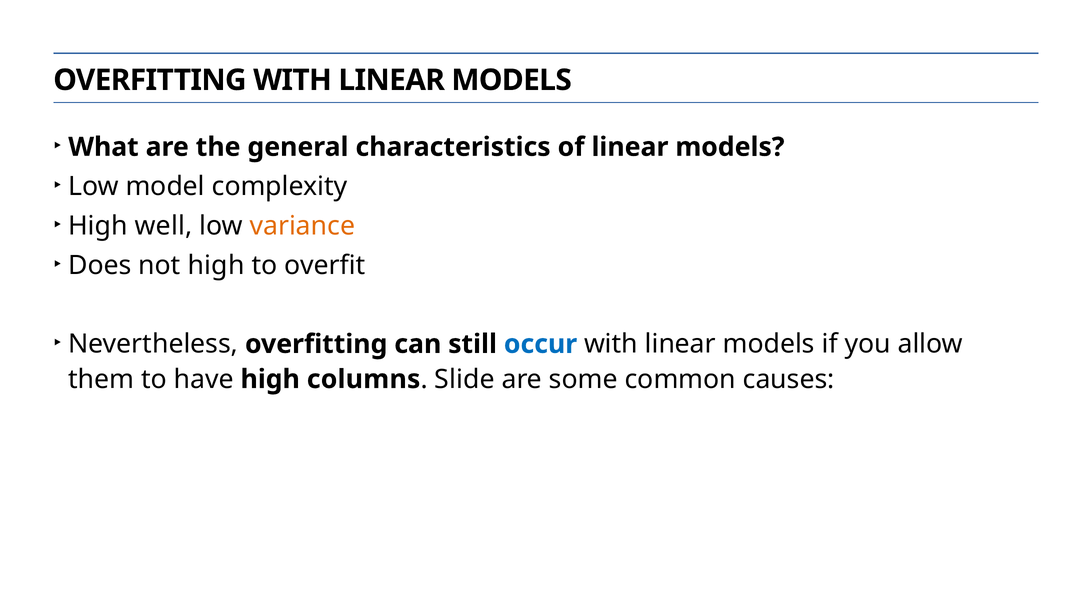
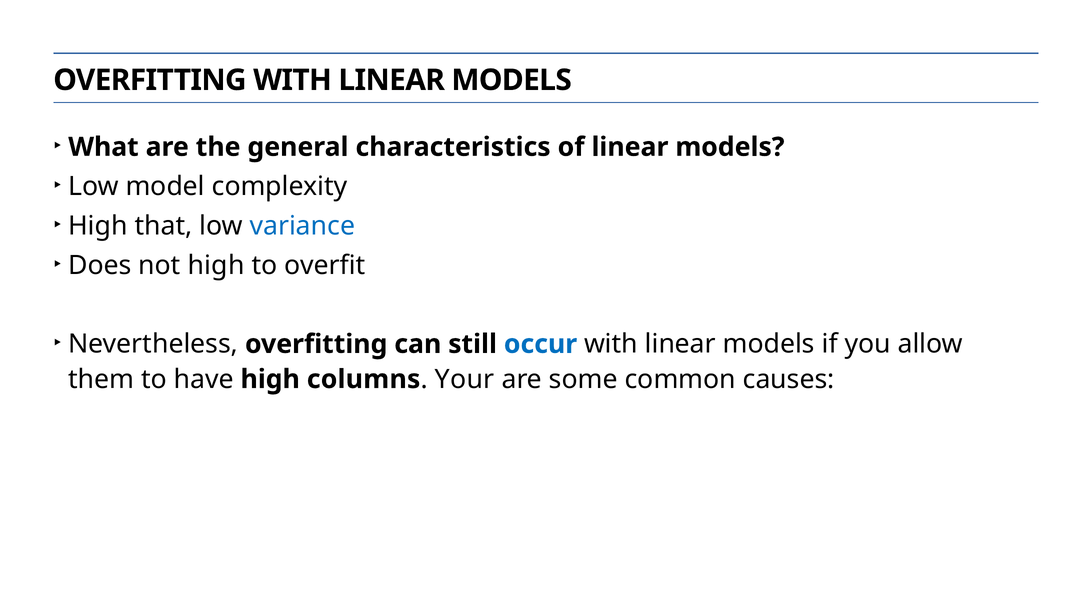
well: well -> that
variance colour: orange -> blue
Slide: Slide -> Your
